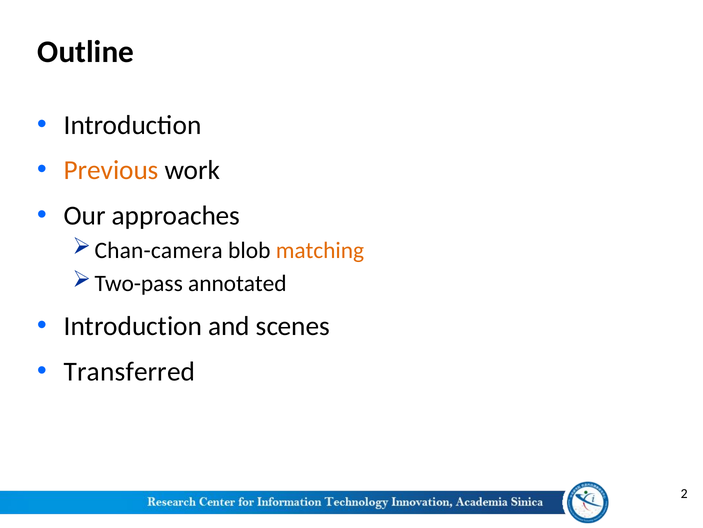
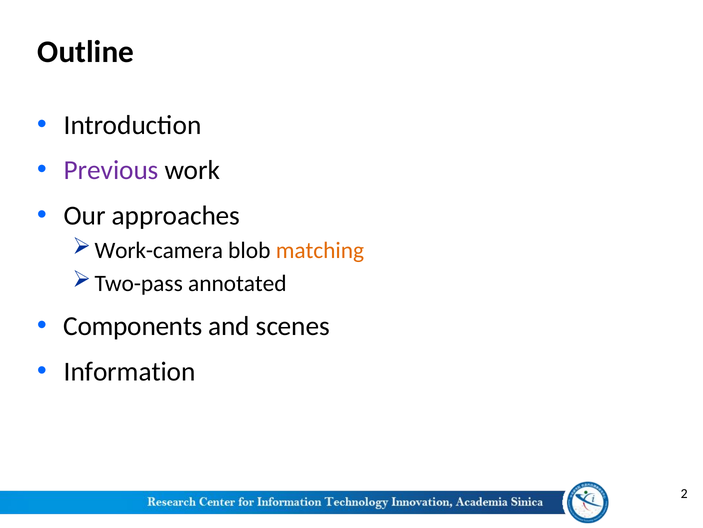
Previous colour: orange -> purple
Chan-camera: Chan-camera -> Work-camera
Introduction at (133, 326): Introduction -> Components
Transferred: Transferred -> Information
